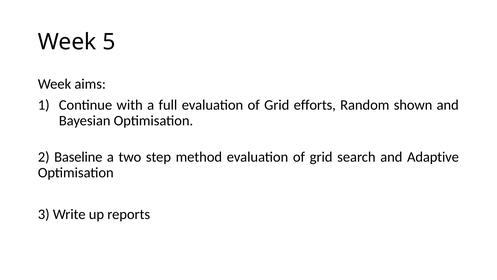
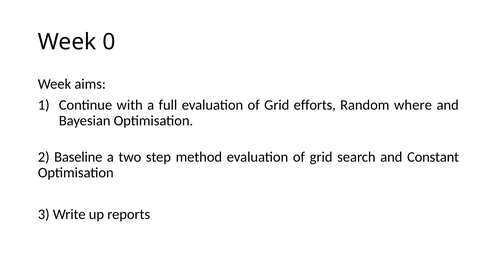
5: 5 -> 0
shown: shown -> where
Adaptive: Adaptive -> Constant
